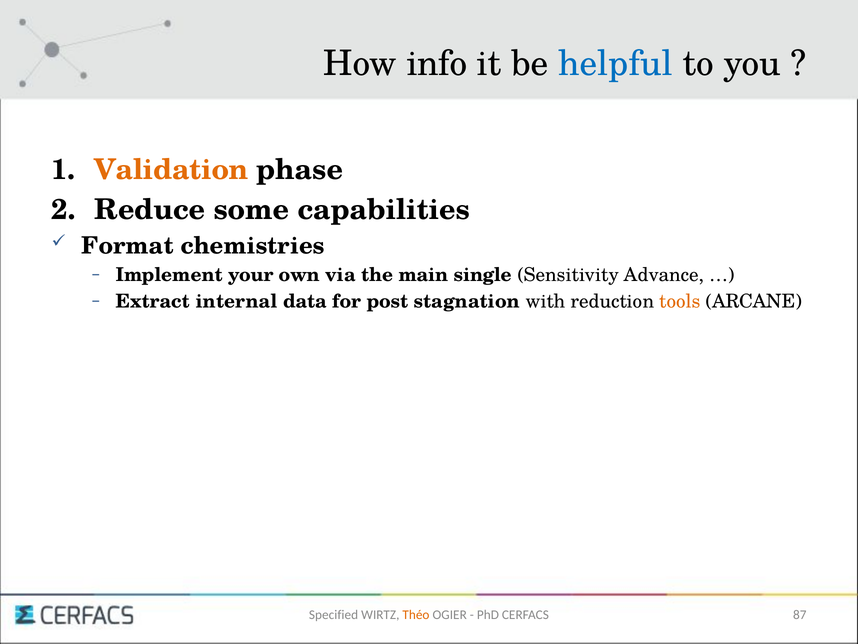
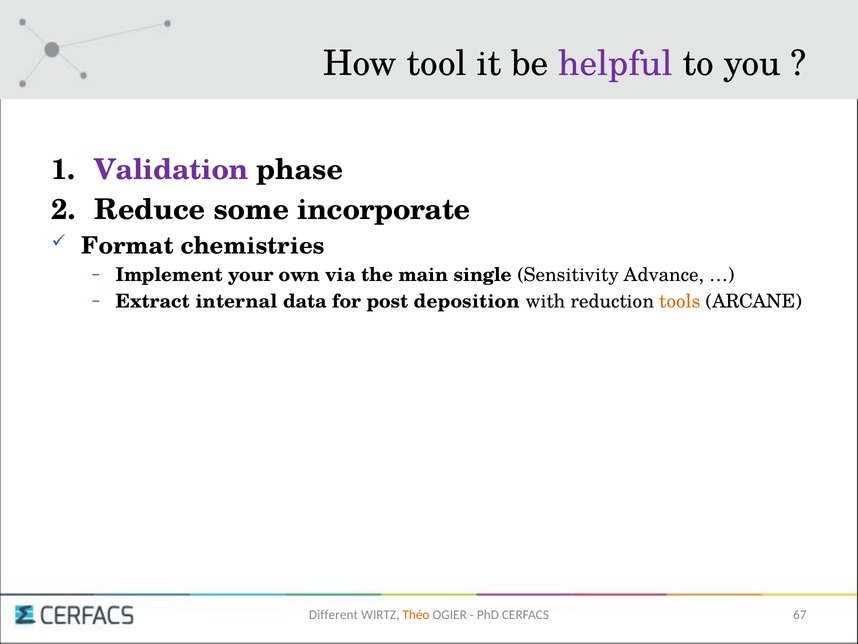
info: info -> tool
helpful colour: blue -> purple
Validation colour: orange -> purple
capabilities: capabilities -> incorporate
stagnation: stagnation -> deposition
Specified: Specified -> Different
87: 87 -> 67
